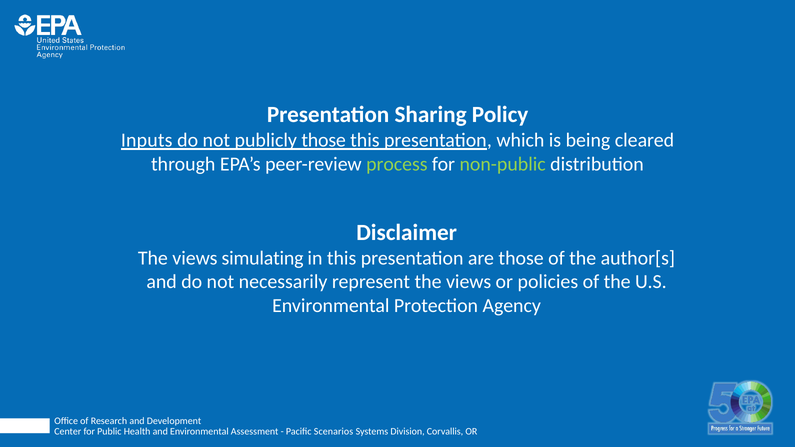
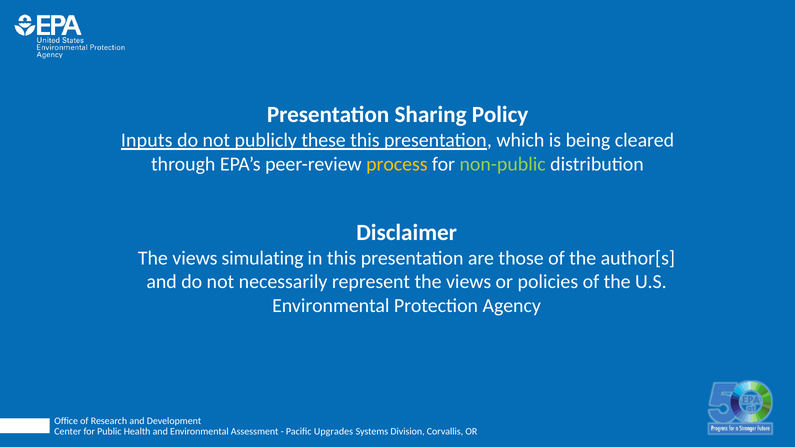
publicly those: those -> these
process colour: light green -> yellow
Scenarios: Scenarios -> Upgrades
